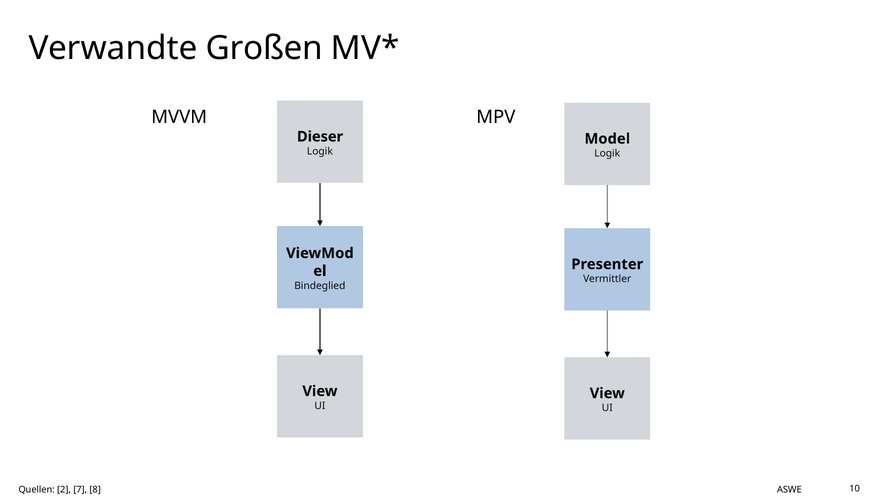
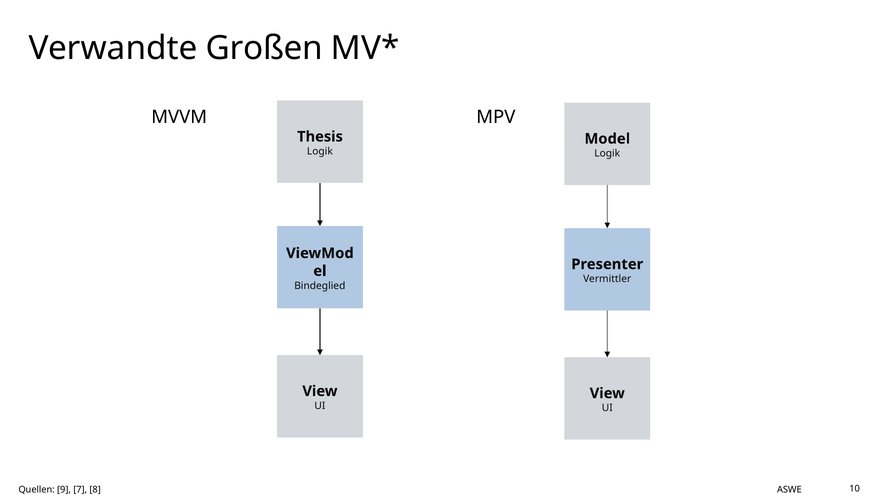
Dieser: Dieser -> Thesis
2: 2 -> 9
